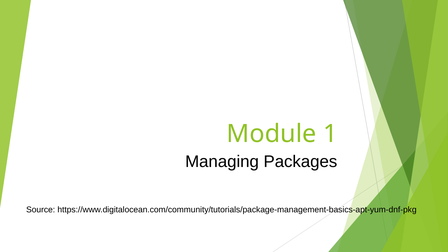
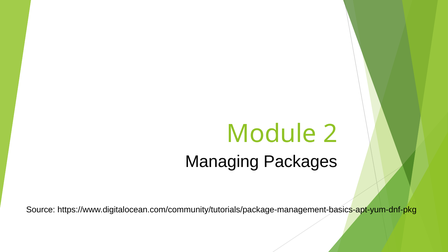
1: 1 -> 2
